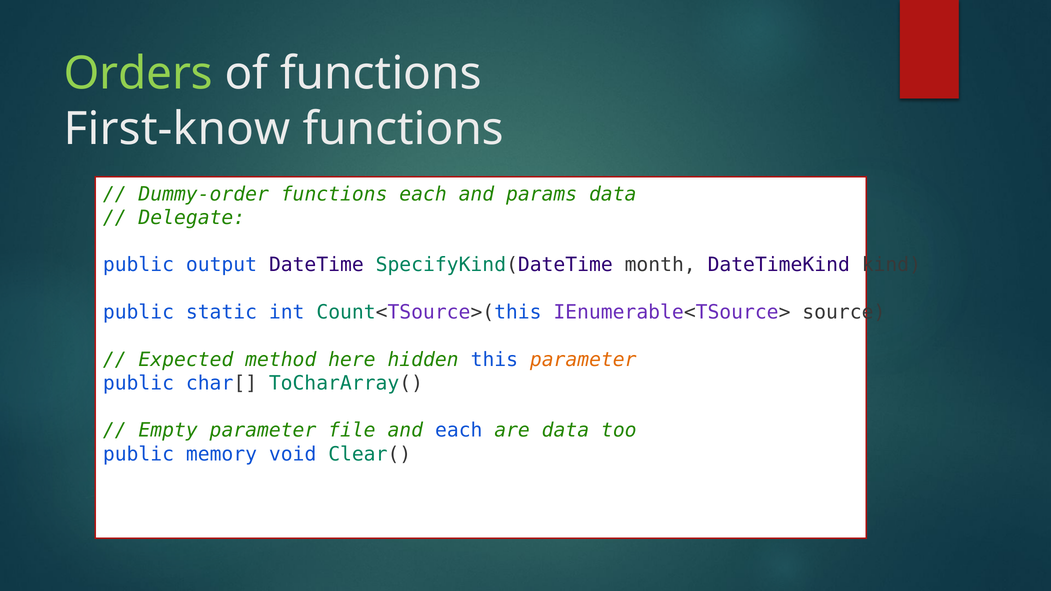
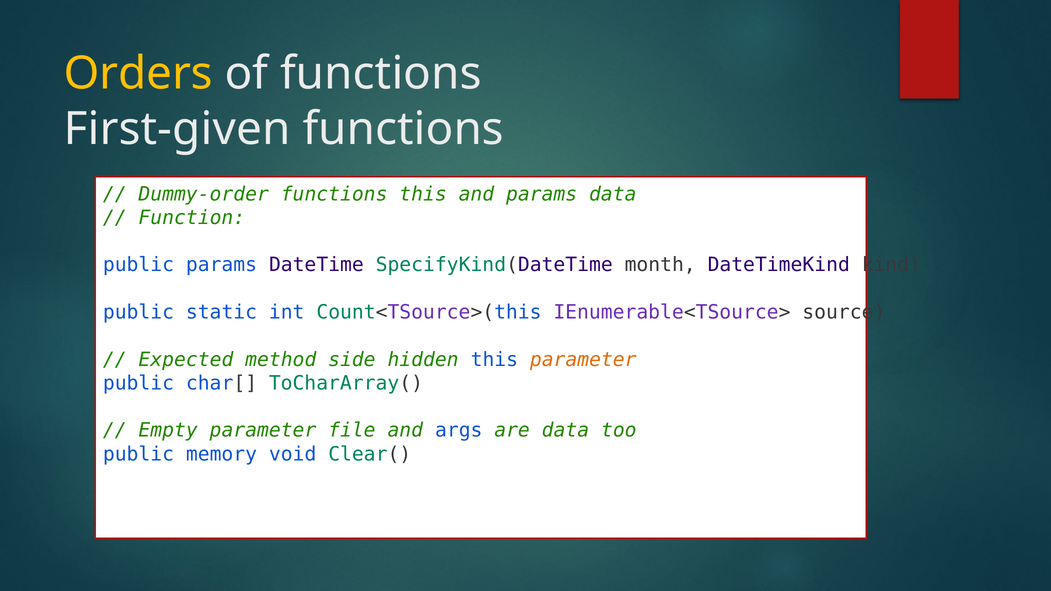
Orders colour: light green -> yellow
First-know: First-know -> First-given
functions each: each -> this
Delegate: Delegate -> Function
public output: output -> params
here: here -> side
and each: each -> args
